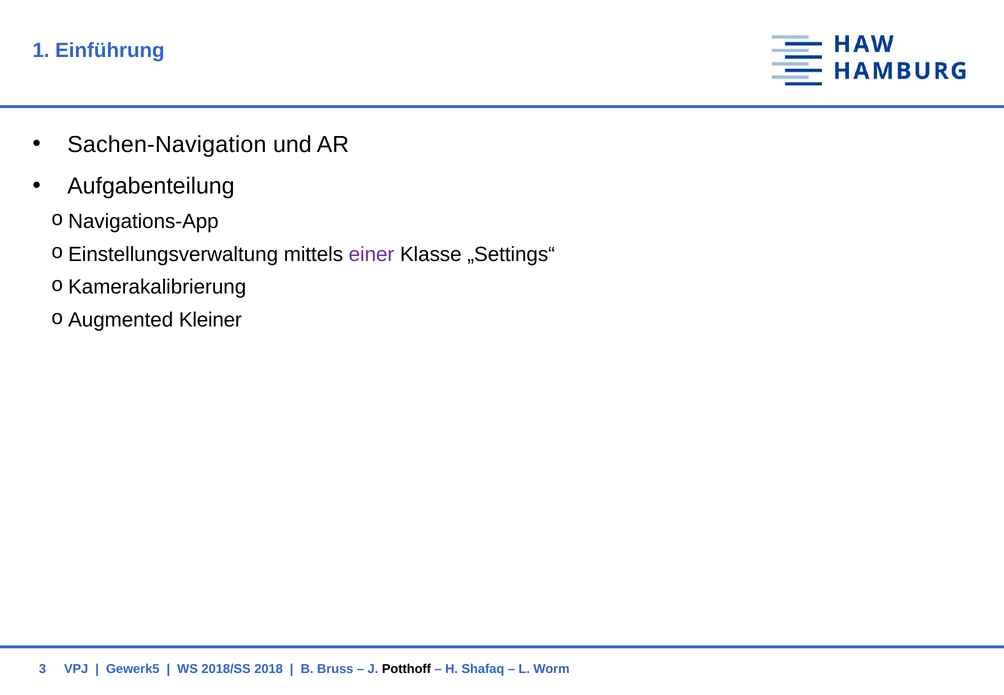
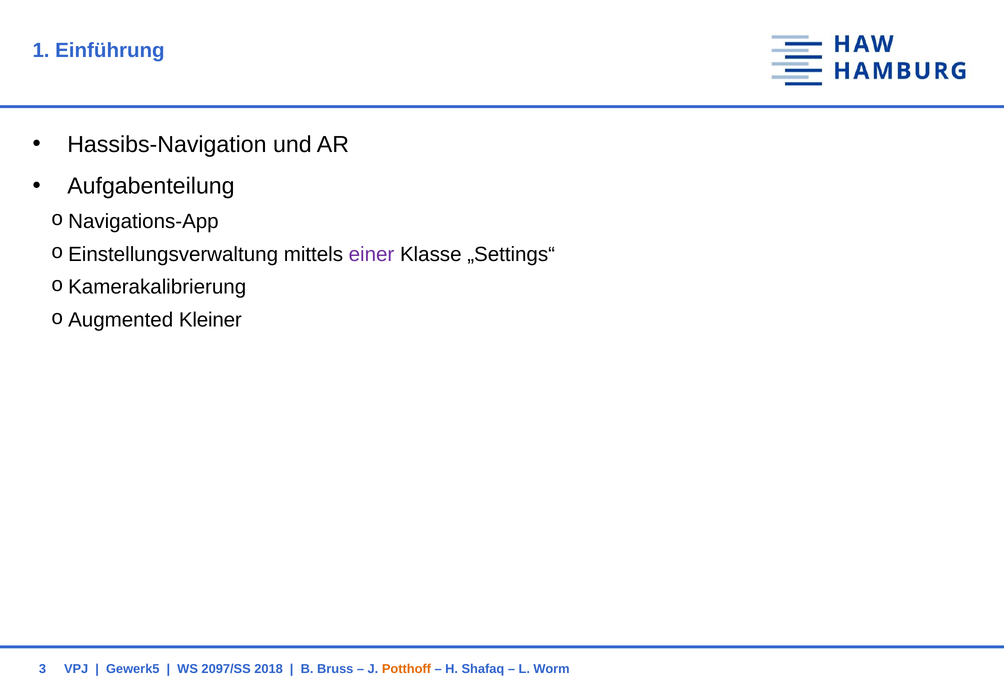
Sachen-Navigation: Sachen-Navigation -> Hassibs-Navigation
2018/SS: 2018/SS -> 2097/SS
Potthoff colour: black -> orange
